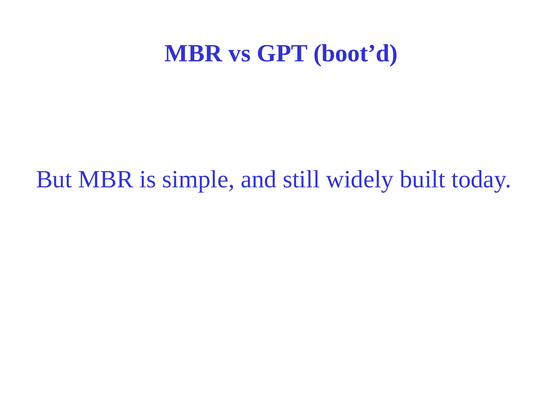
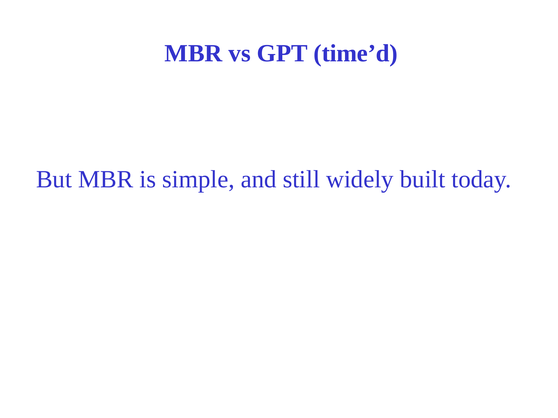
boot’d: boot’d -> time’d
